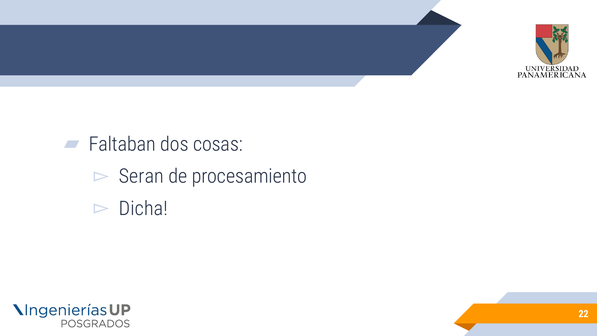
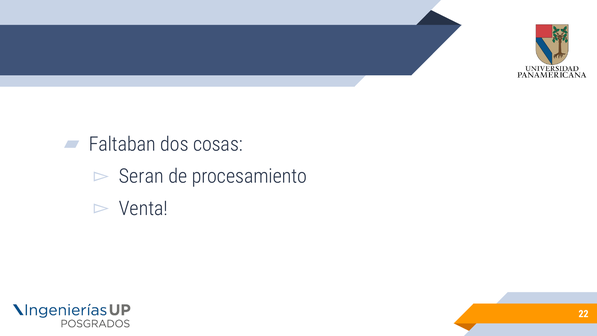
Dicha: Dicha -> Venta
